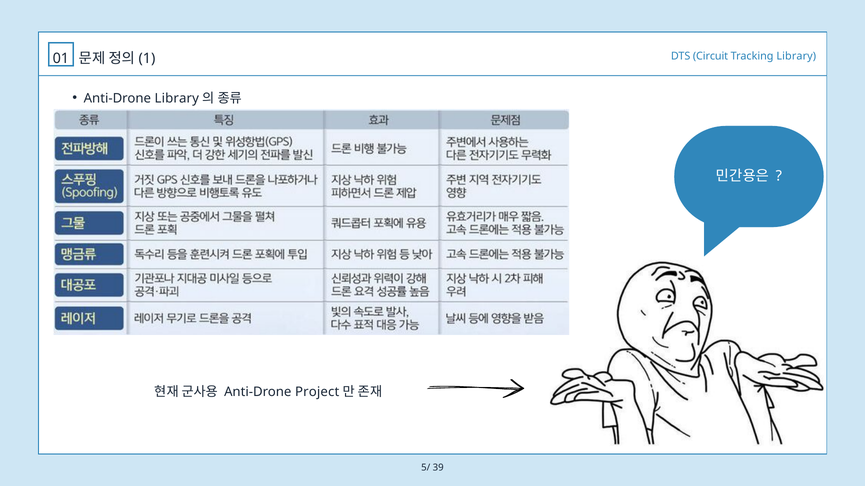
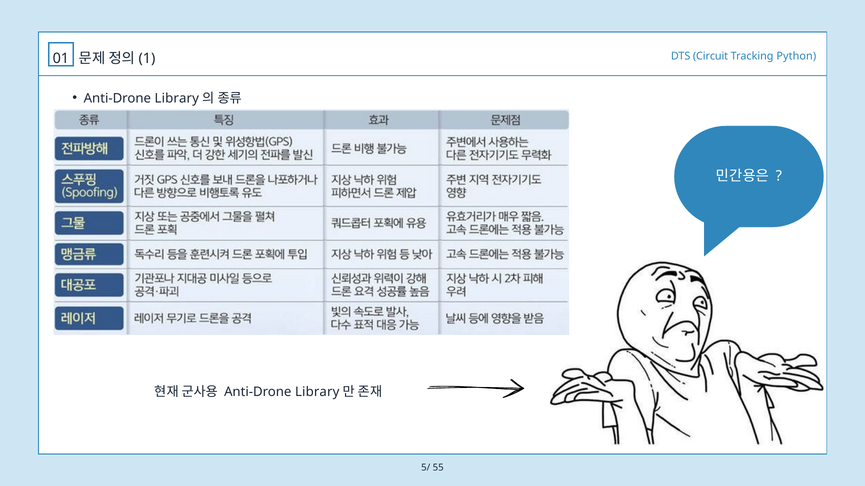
Tracking Library: Library -> Python
Project at (317, 393): Project -> Library
39: 39 -> 55
